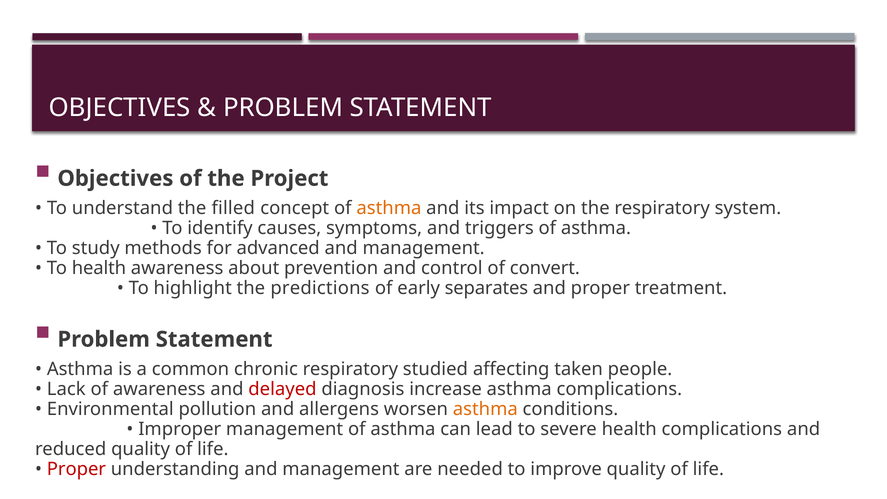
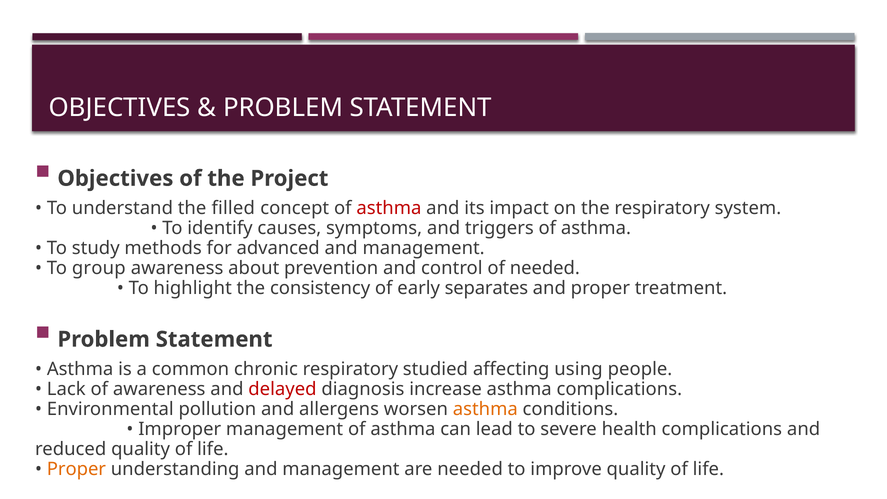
asthma at (389, 208) colour: orange -> red
To health: health -> group
of convert: convert -> needed
predictions: predictions -> consistency
taken: taken -> using
Proper at (76, 469) colour: red -> orange
